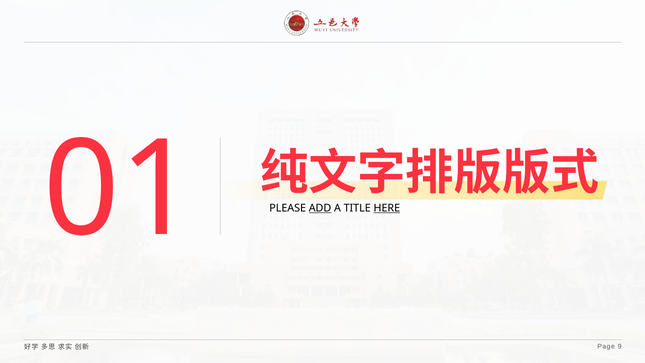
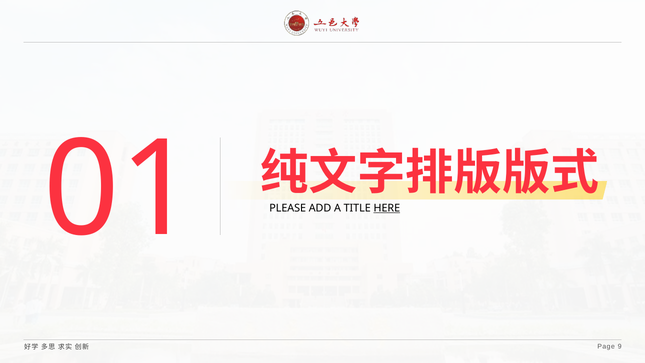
ADD underline: present -> none
